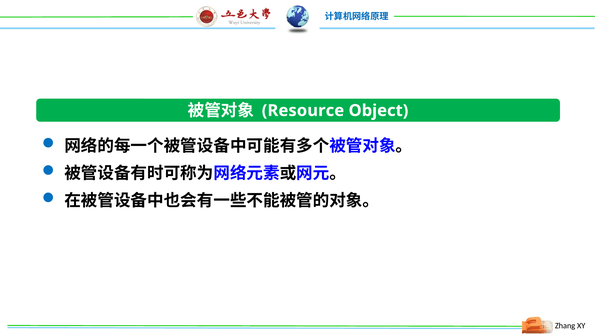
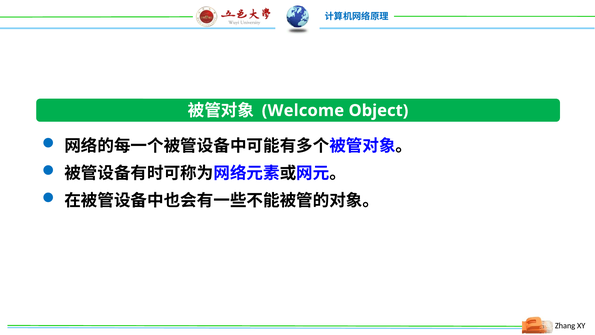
Resource: Resource -> Welcome
